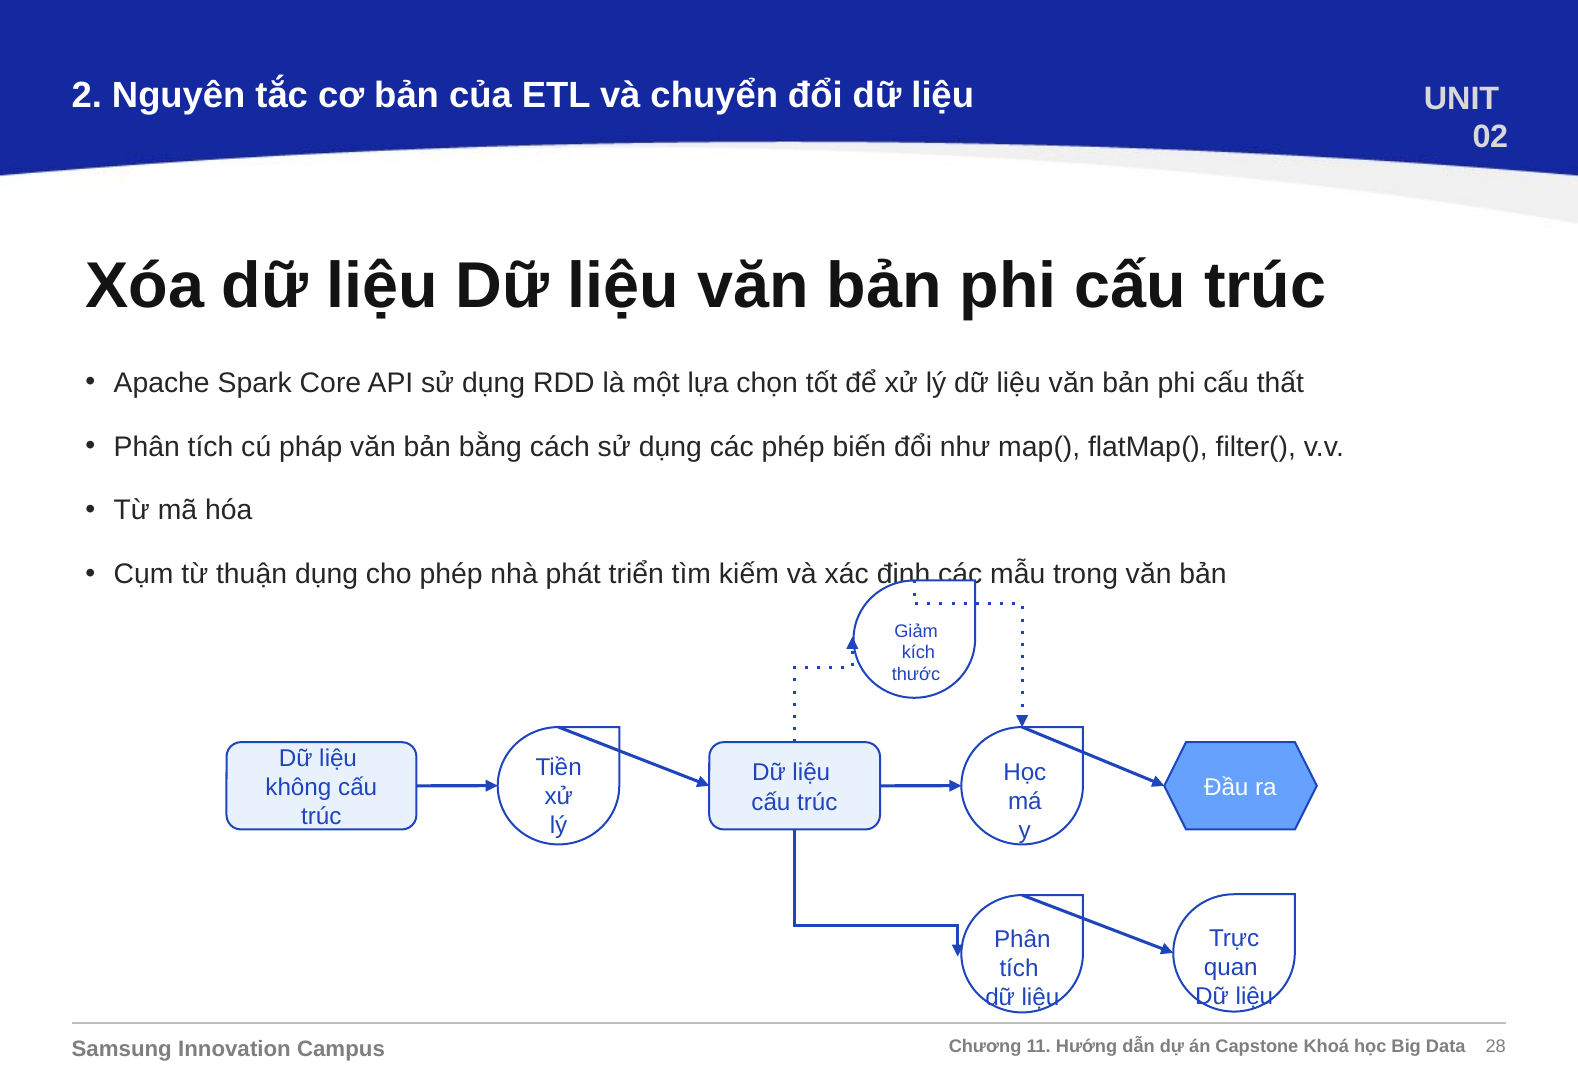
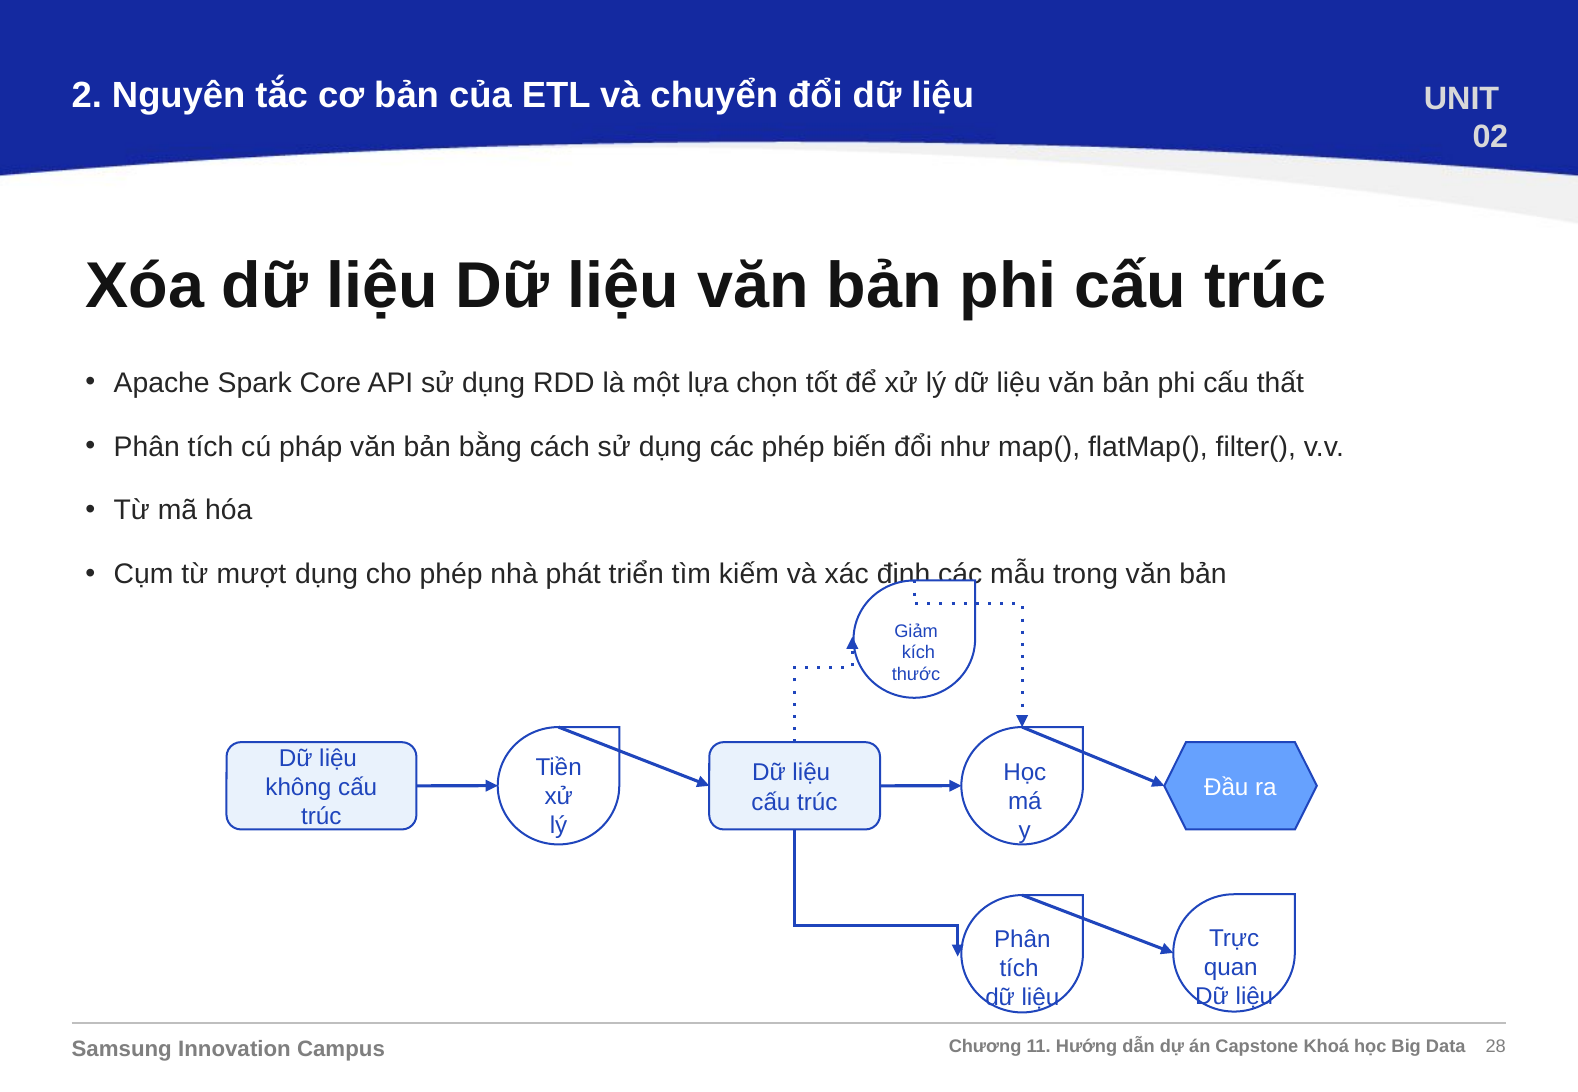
thuận: thuận -> mượt
